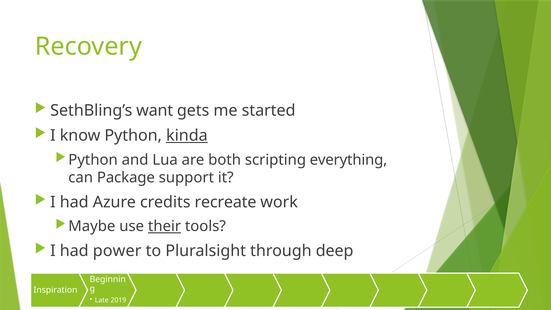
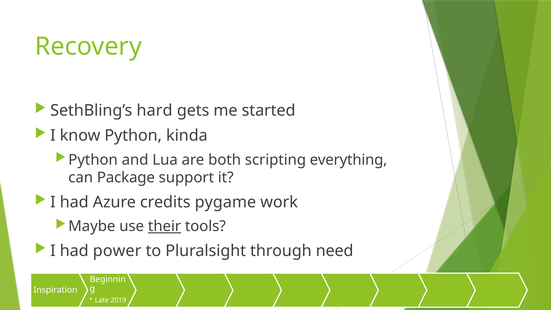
want: want -> hard
kinda underline: present -> none
recreate: recreate -> pygame
deep: deep -> need
